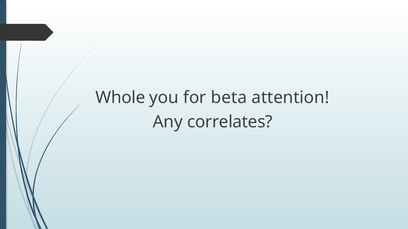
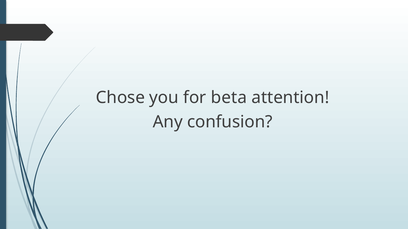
Whole: Whole -> Chose
correlates: correlates -> confusion
